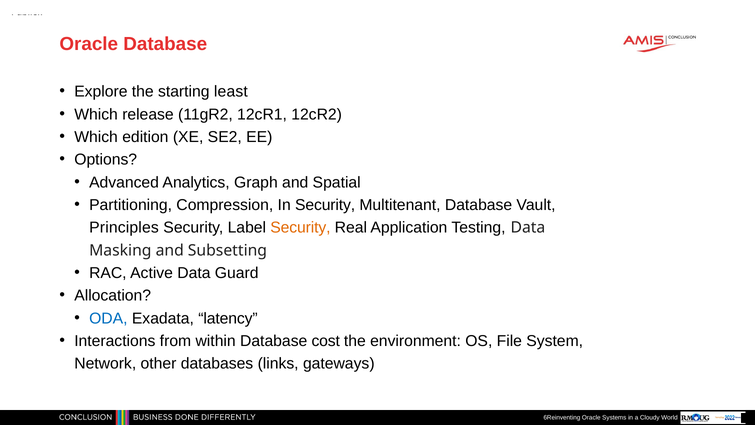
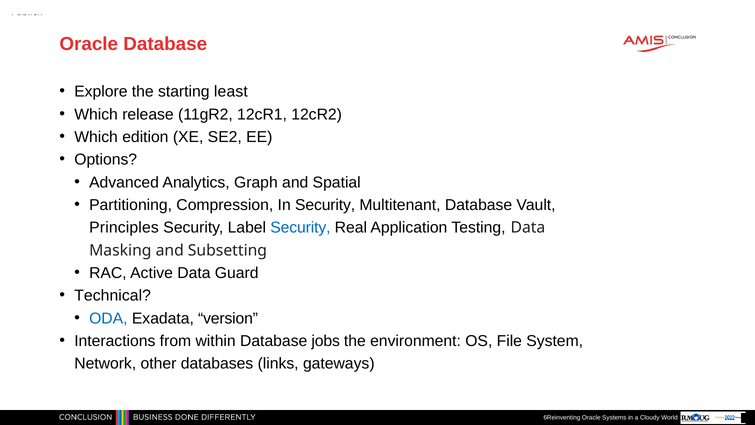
Security at (300, 227) colour: orange -> blue
Allocation: Allocation -> Technical
latency: latency -> version
cost: cost -> jobs
